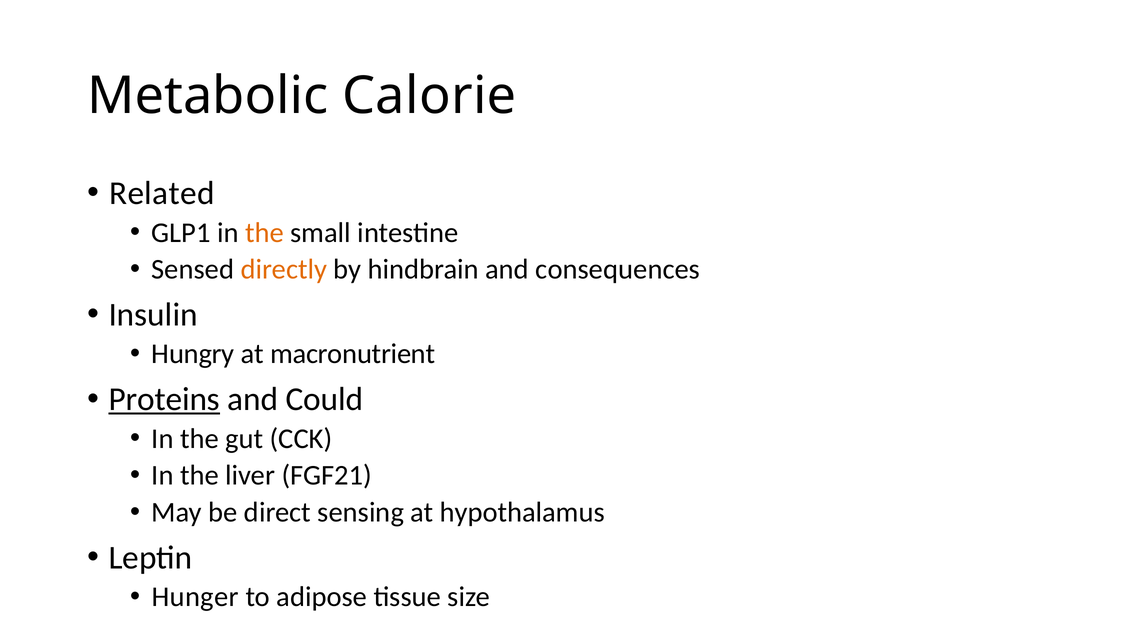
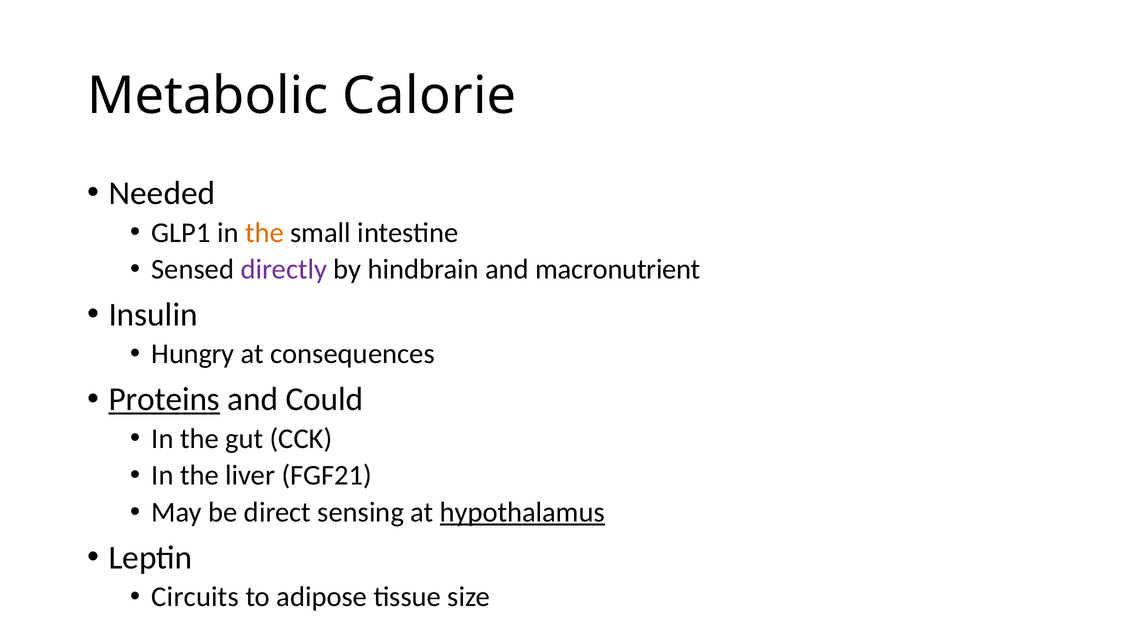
Related: Related -> Needed
directly colour: orange -> purple
consequences: consequences -> macronutrient
macronutrient: macronutrient -> consequences
hypothalamus underline: none -> present
Hunger: Hunger -> Circuits
